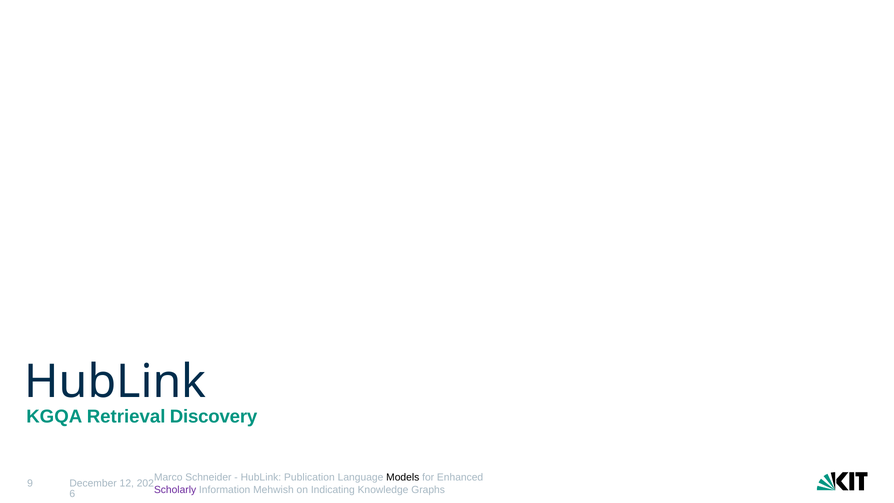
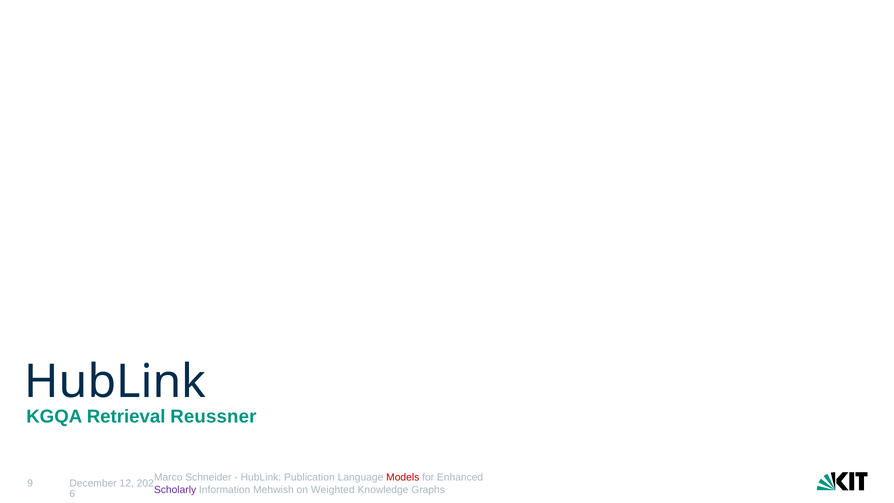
Discovery: Discovery -> Reussner
Models colour: black -> red
Indicating: Indicating -> Weighted
